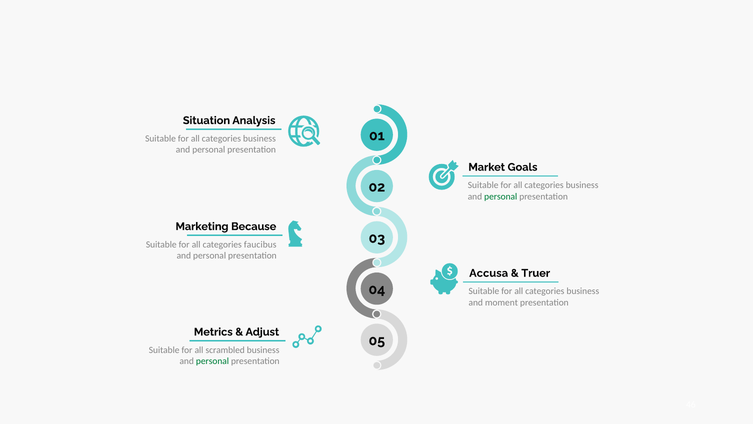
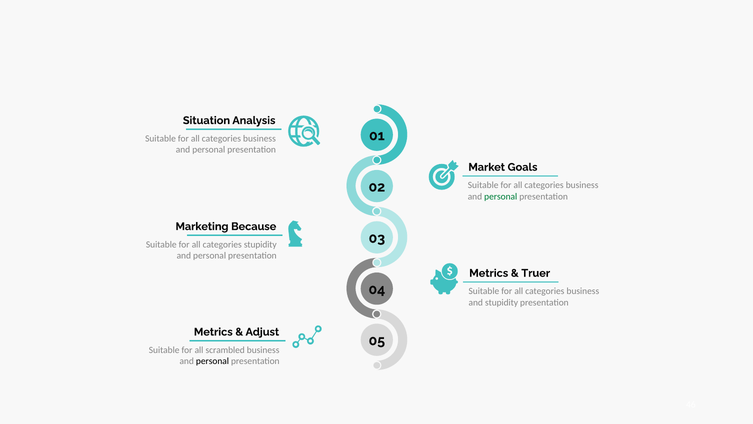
categories faucibus: faucibus -> stupidity
Accusa at (489, 273): Accusa -> Metrics
and moment: moment -> stupidity
personal at (212, 361) colour: green -> black
